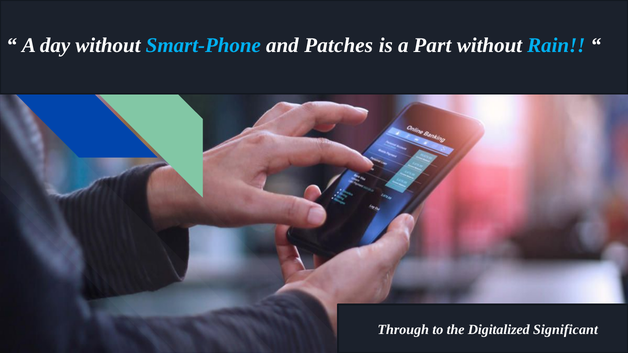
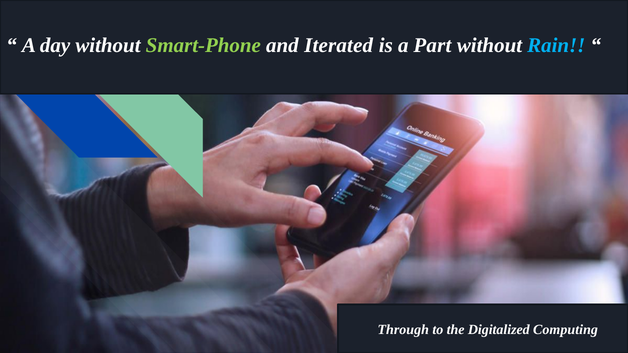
Smart-Phone colour: light blue -> light green
Patches: Patches -> Iterated
Significant: Significant -> Computing
